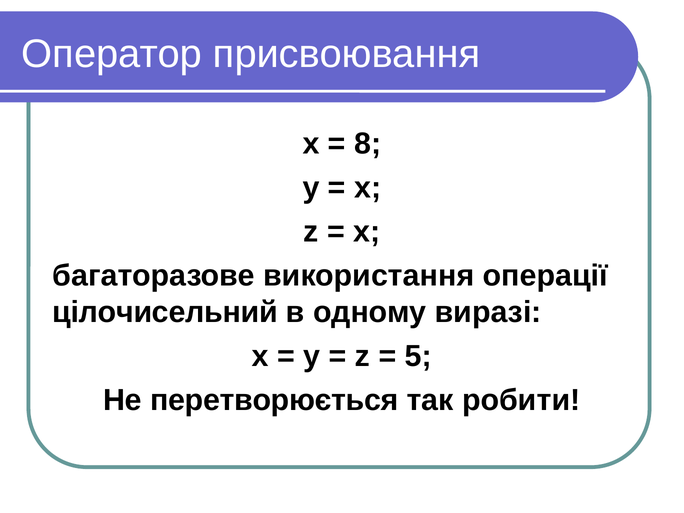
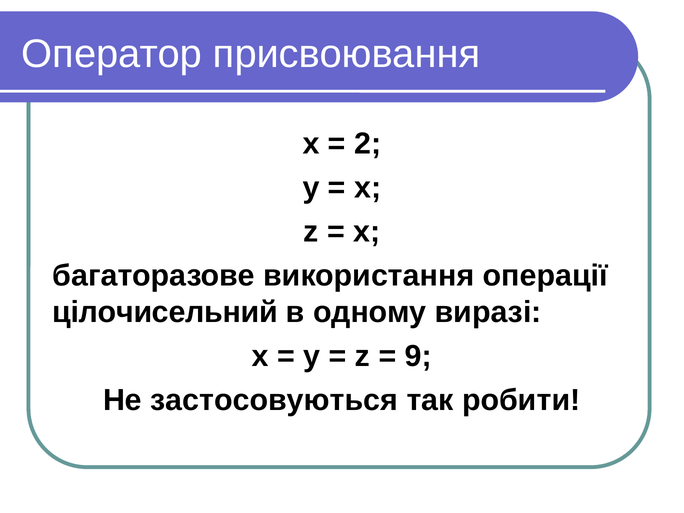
8: 8 -> 2
5: 5 -> 9
перетворюється: перетворюється -> застосовуються
